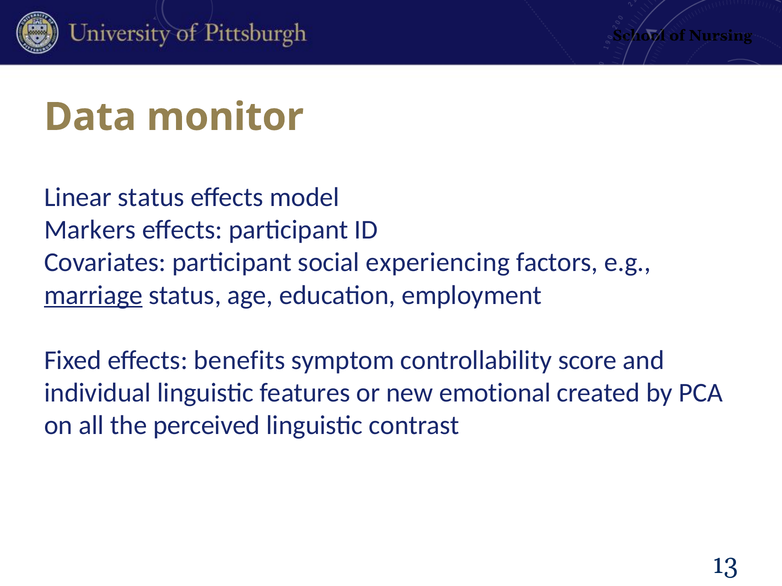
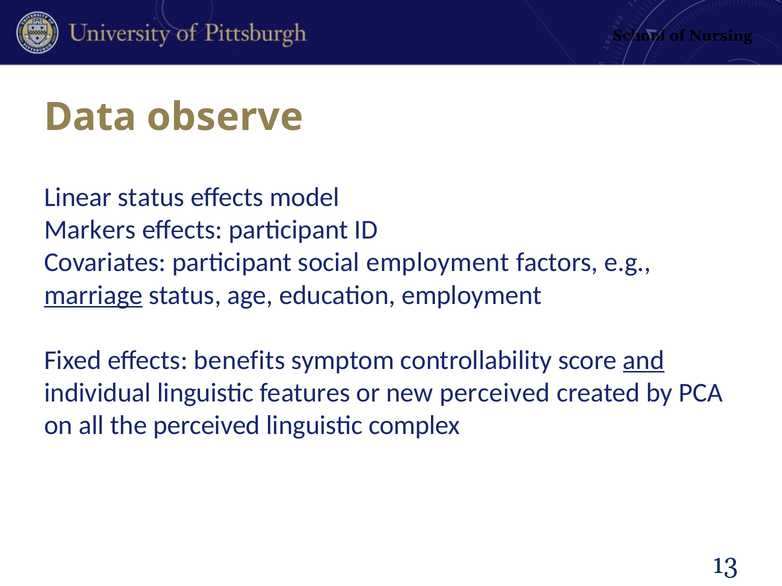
monitor: monitor -> observe
social experiencing: experiencing -> employment
and underline: none -> present
new emotional: emotional -> perceived
contrast: contrast -> complex
